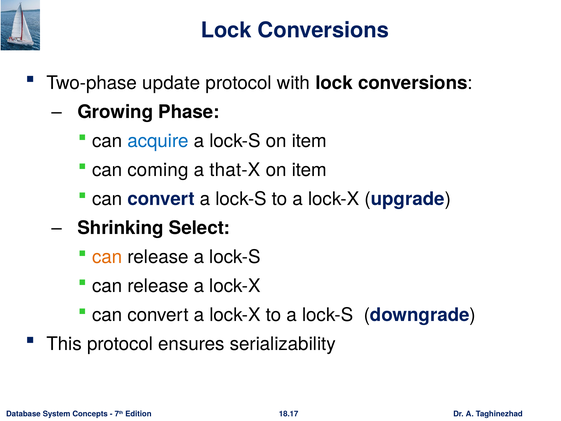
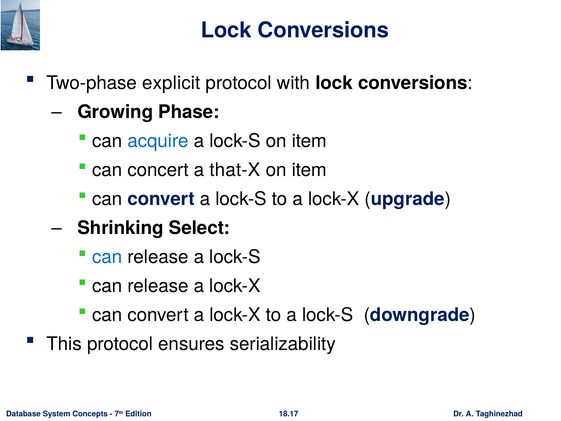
update: update -> explicit
coming: coming -> concert
can at (107, 257) colour: orange -> blue
